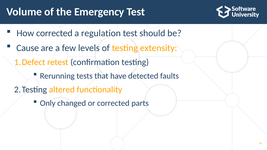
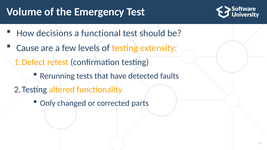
How corrected: corrected -> decisions
regulation: regulation -> functional
